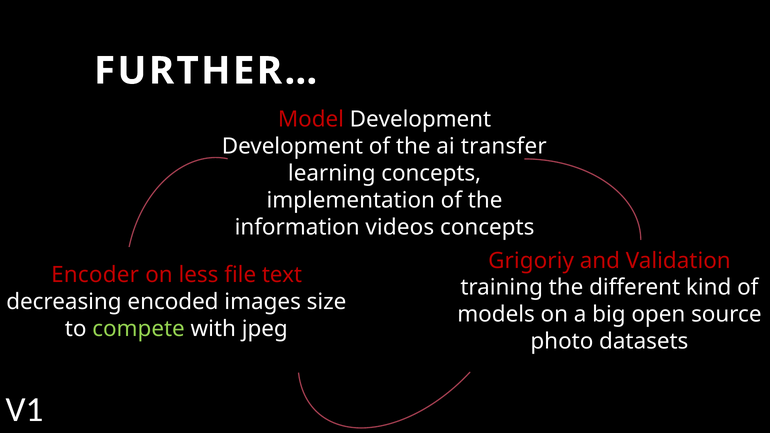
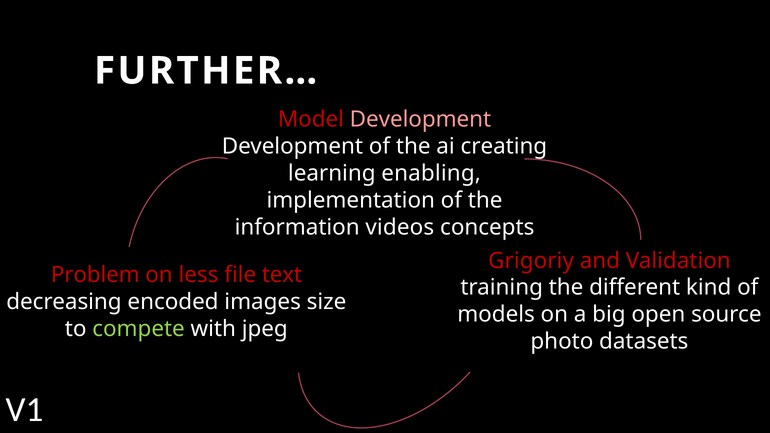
Development at (420, 119) colour: white -> pink
transfer: transfer -> creating
learning concepts: concepts -> enabling
Encoder: Encoder -> Problem
